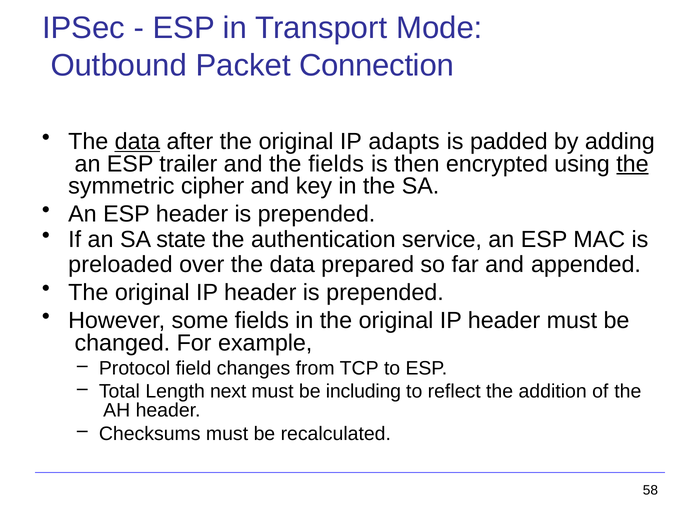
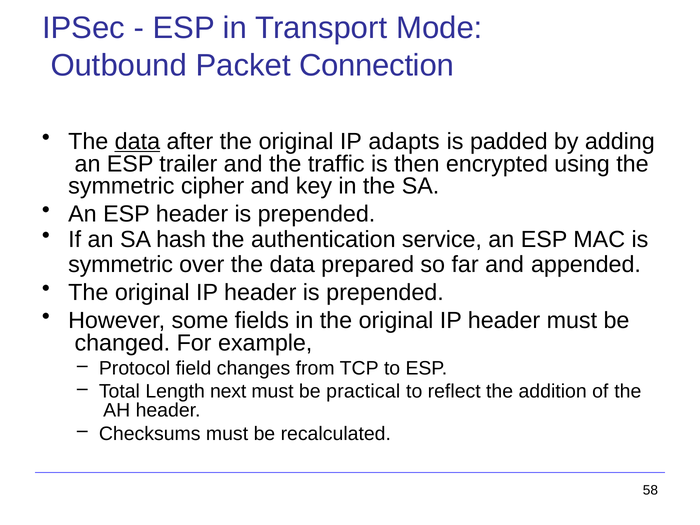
the fields: fields -> traffic
the at (632, 164) underline: present -> none
state: state -> hash
preloaded at (120, 265): preloaded -> symmetric
including: including -> practical
